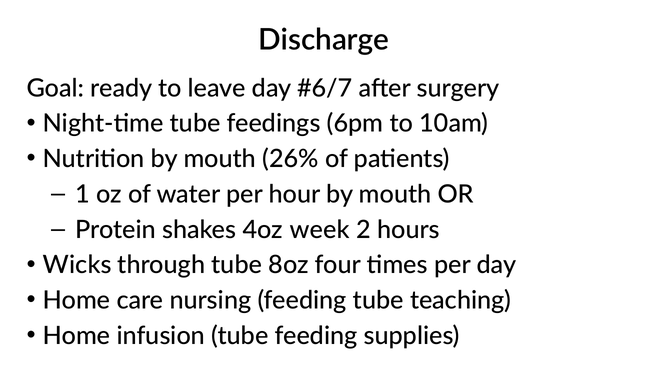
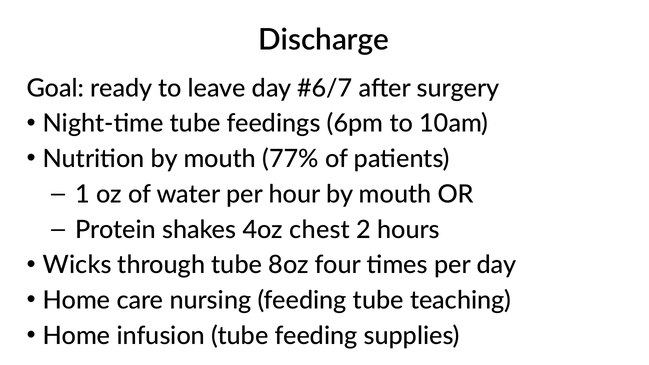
26%: 26% -> 77%
week: week -> chest
